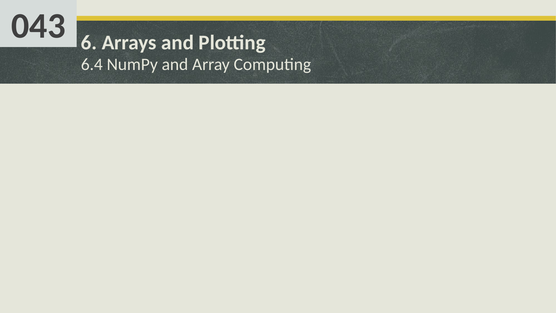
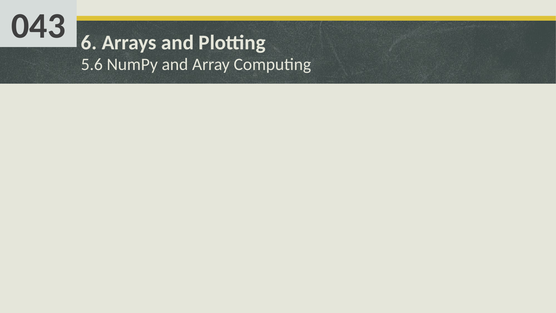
6.4: 6.4 -> 5.6
